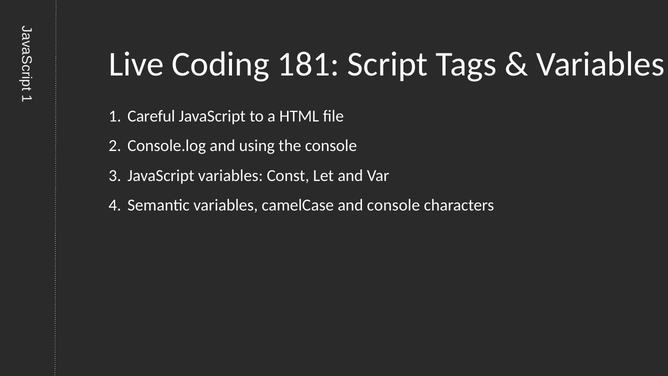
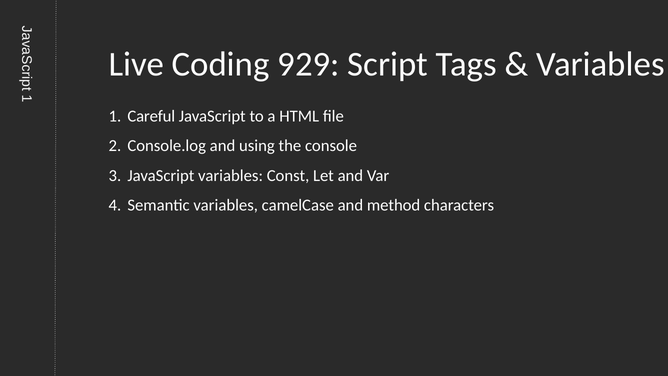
181: 181 -> 929
and console: console -> method
